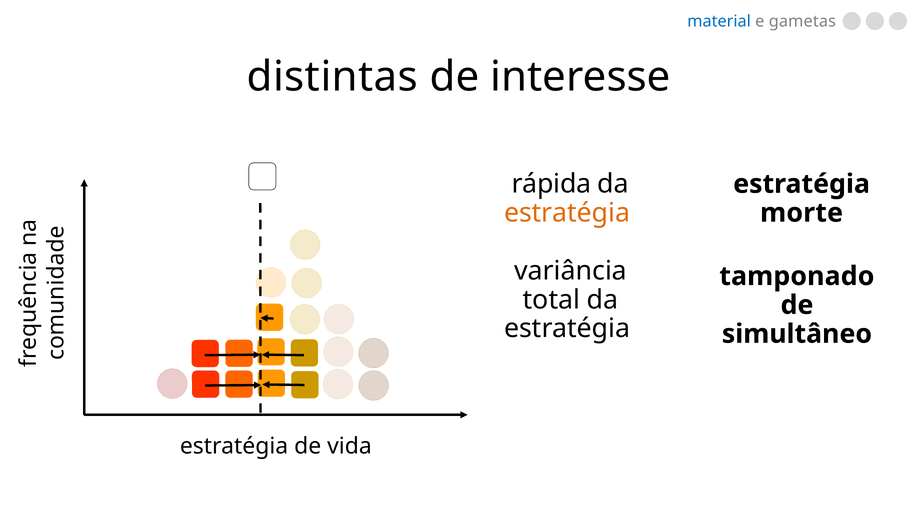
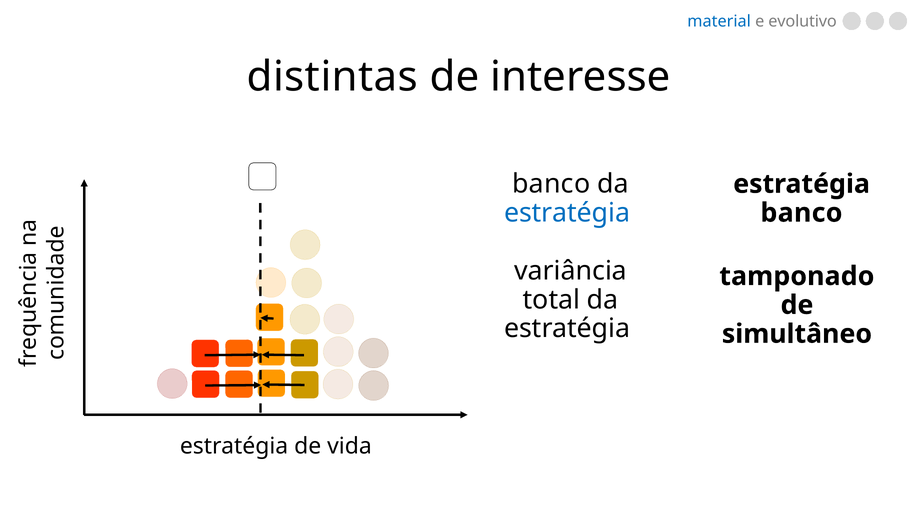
gametas: gametas -> evolutivo
rápida at (551, 184): rápida -> banco
estratégia at (567, 213) colour: orange -> blue
morte at (802, 213): morte -> banco
